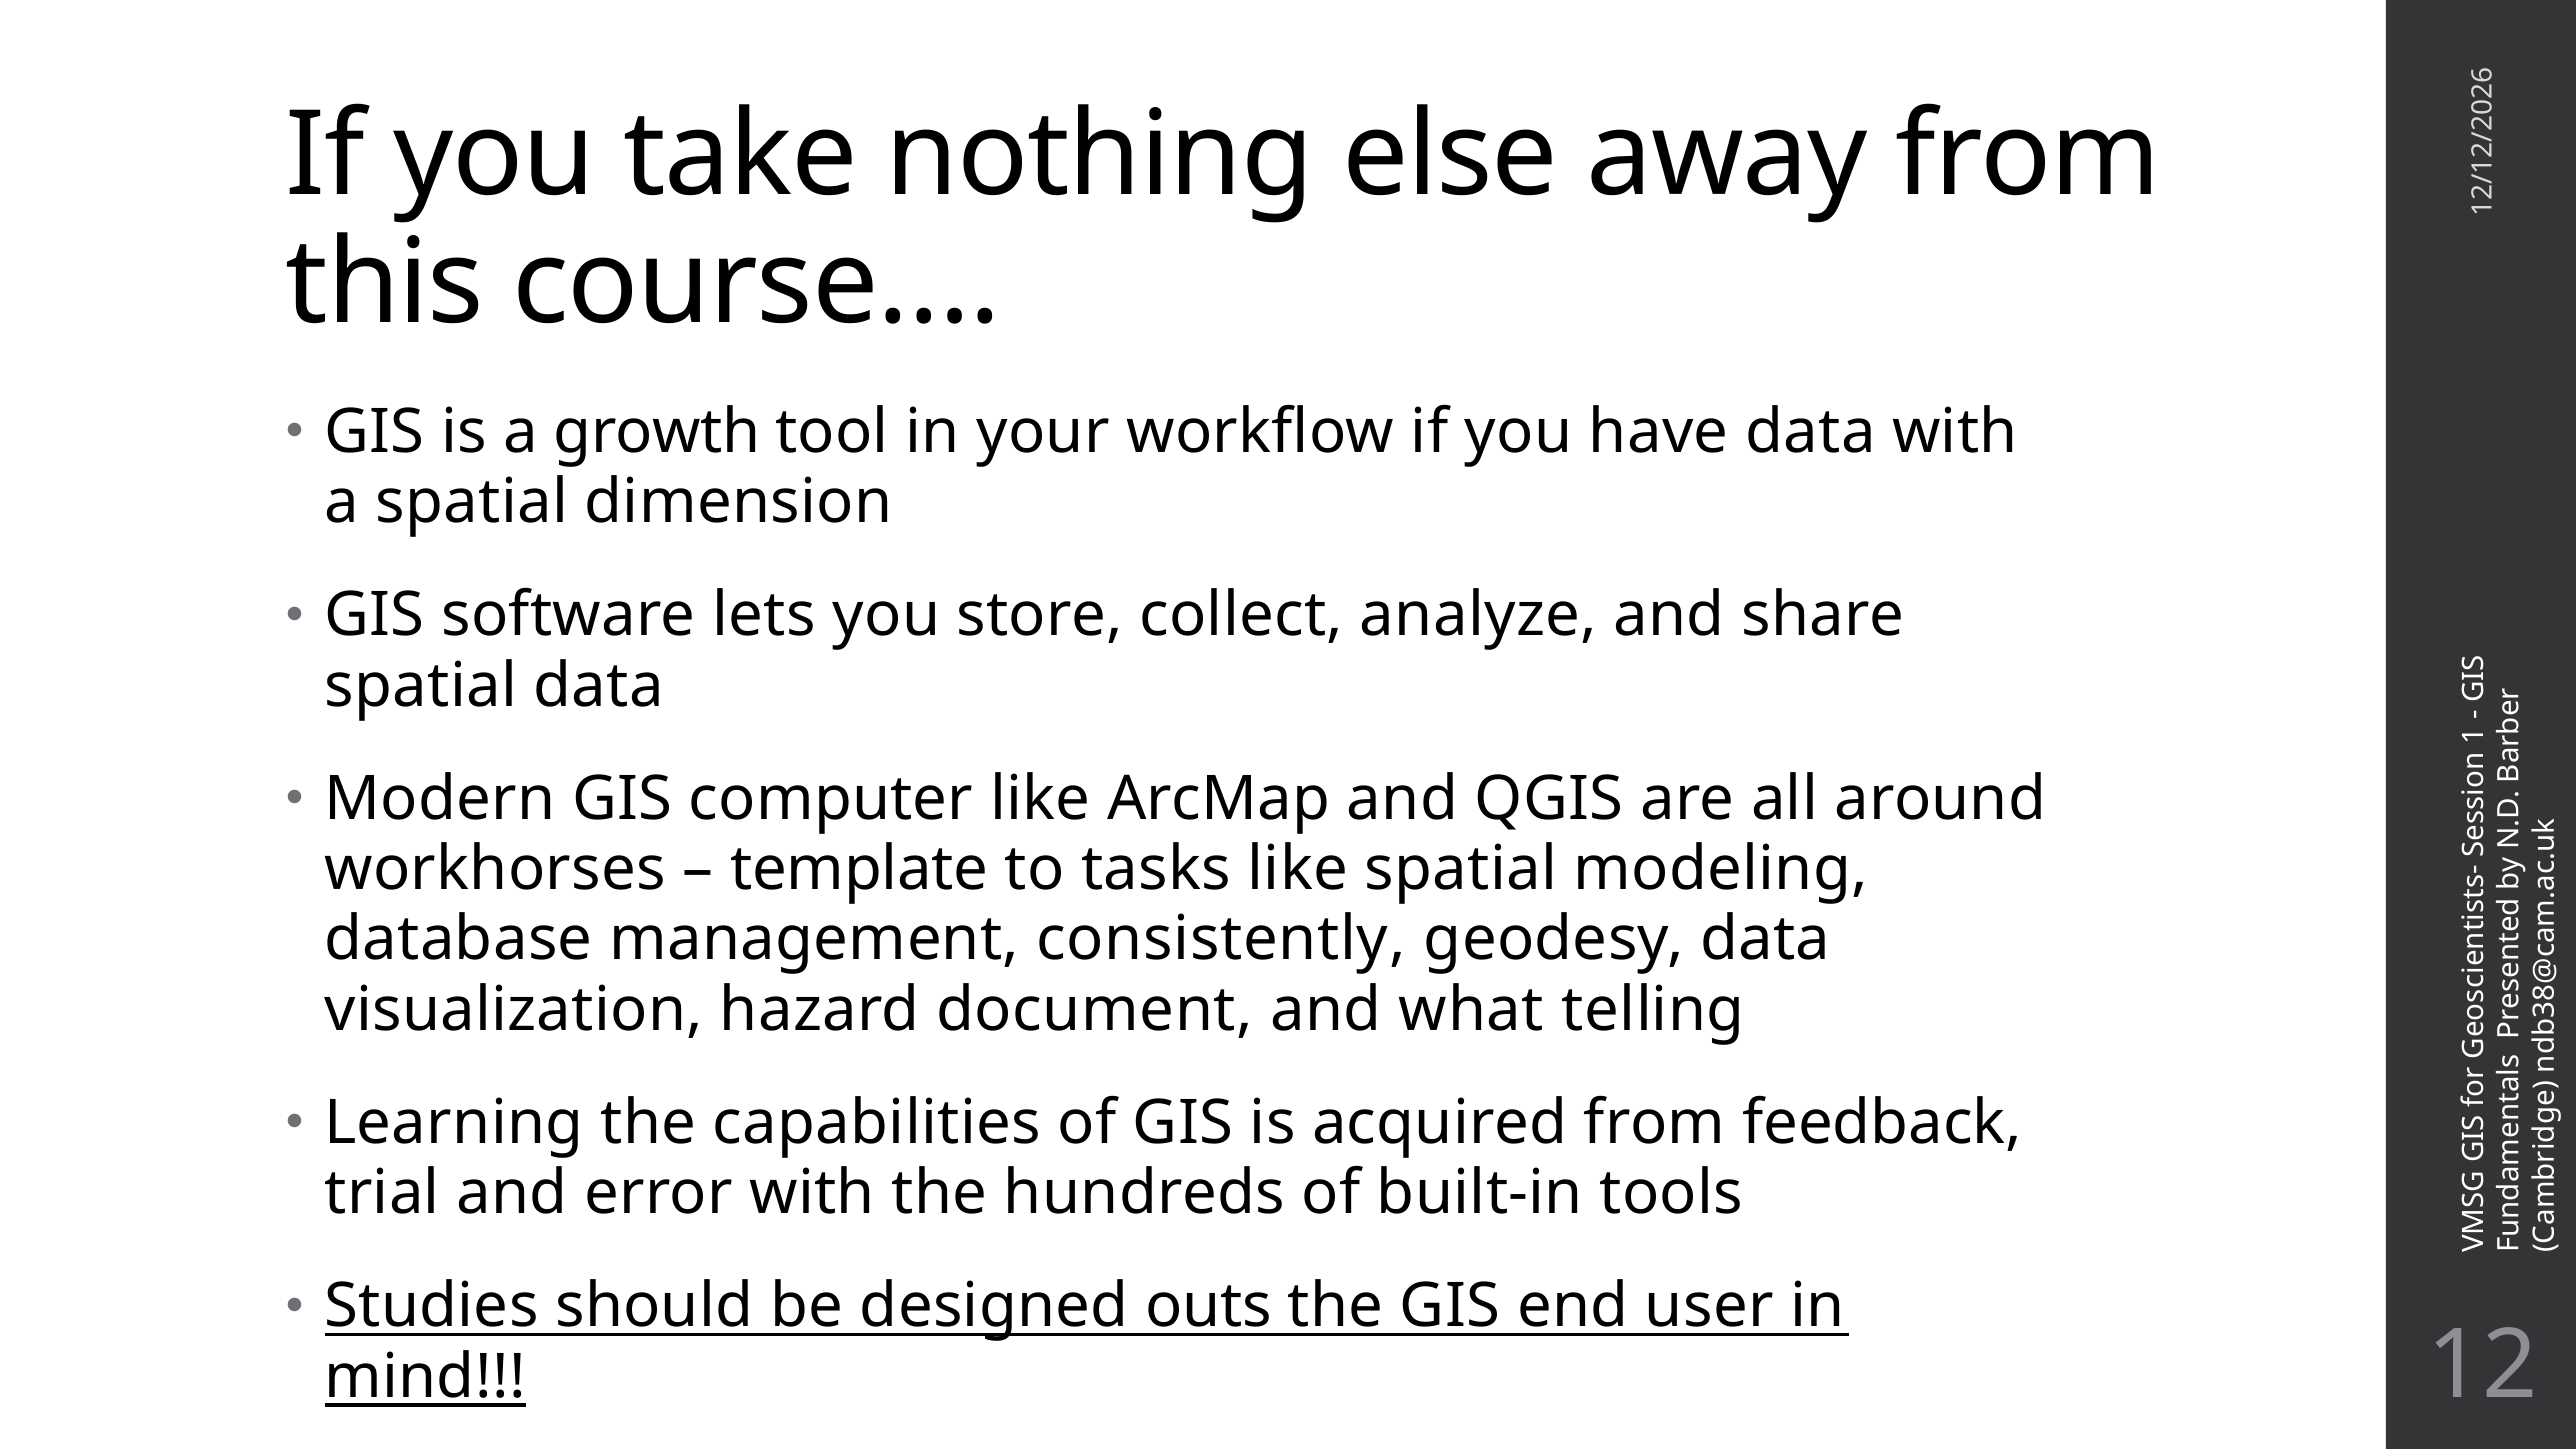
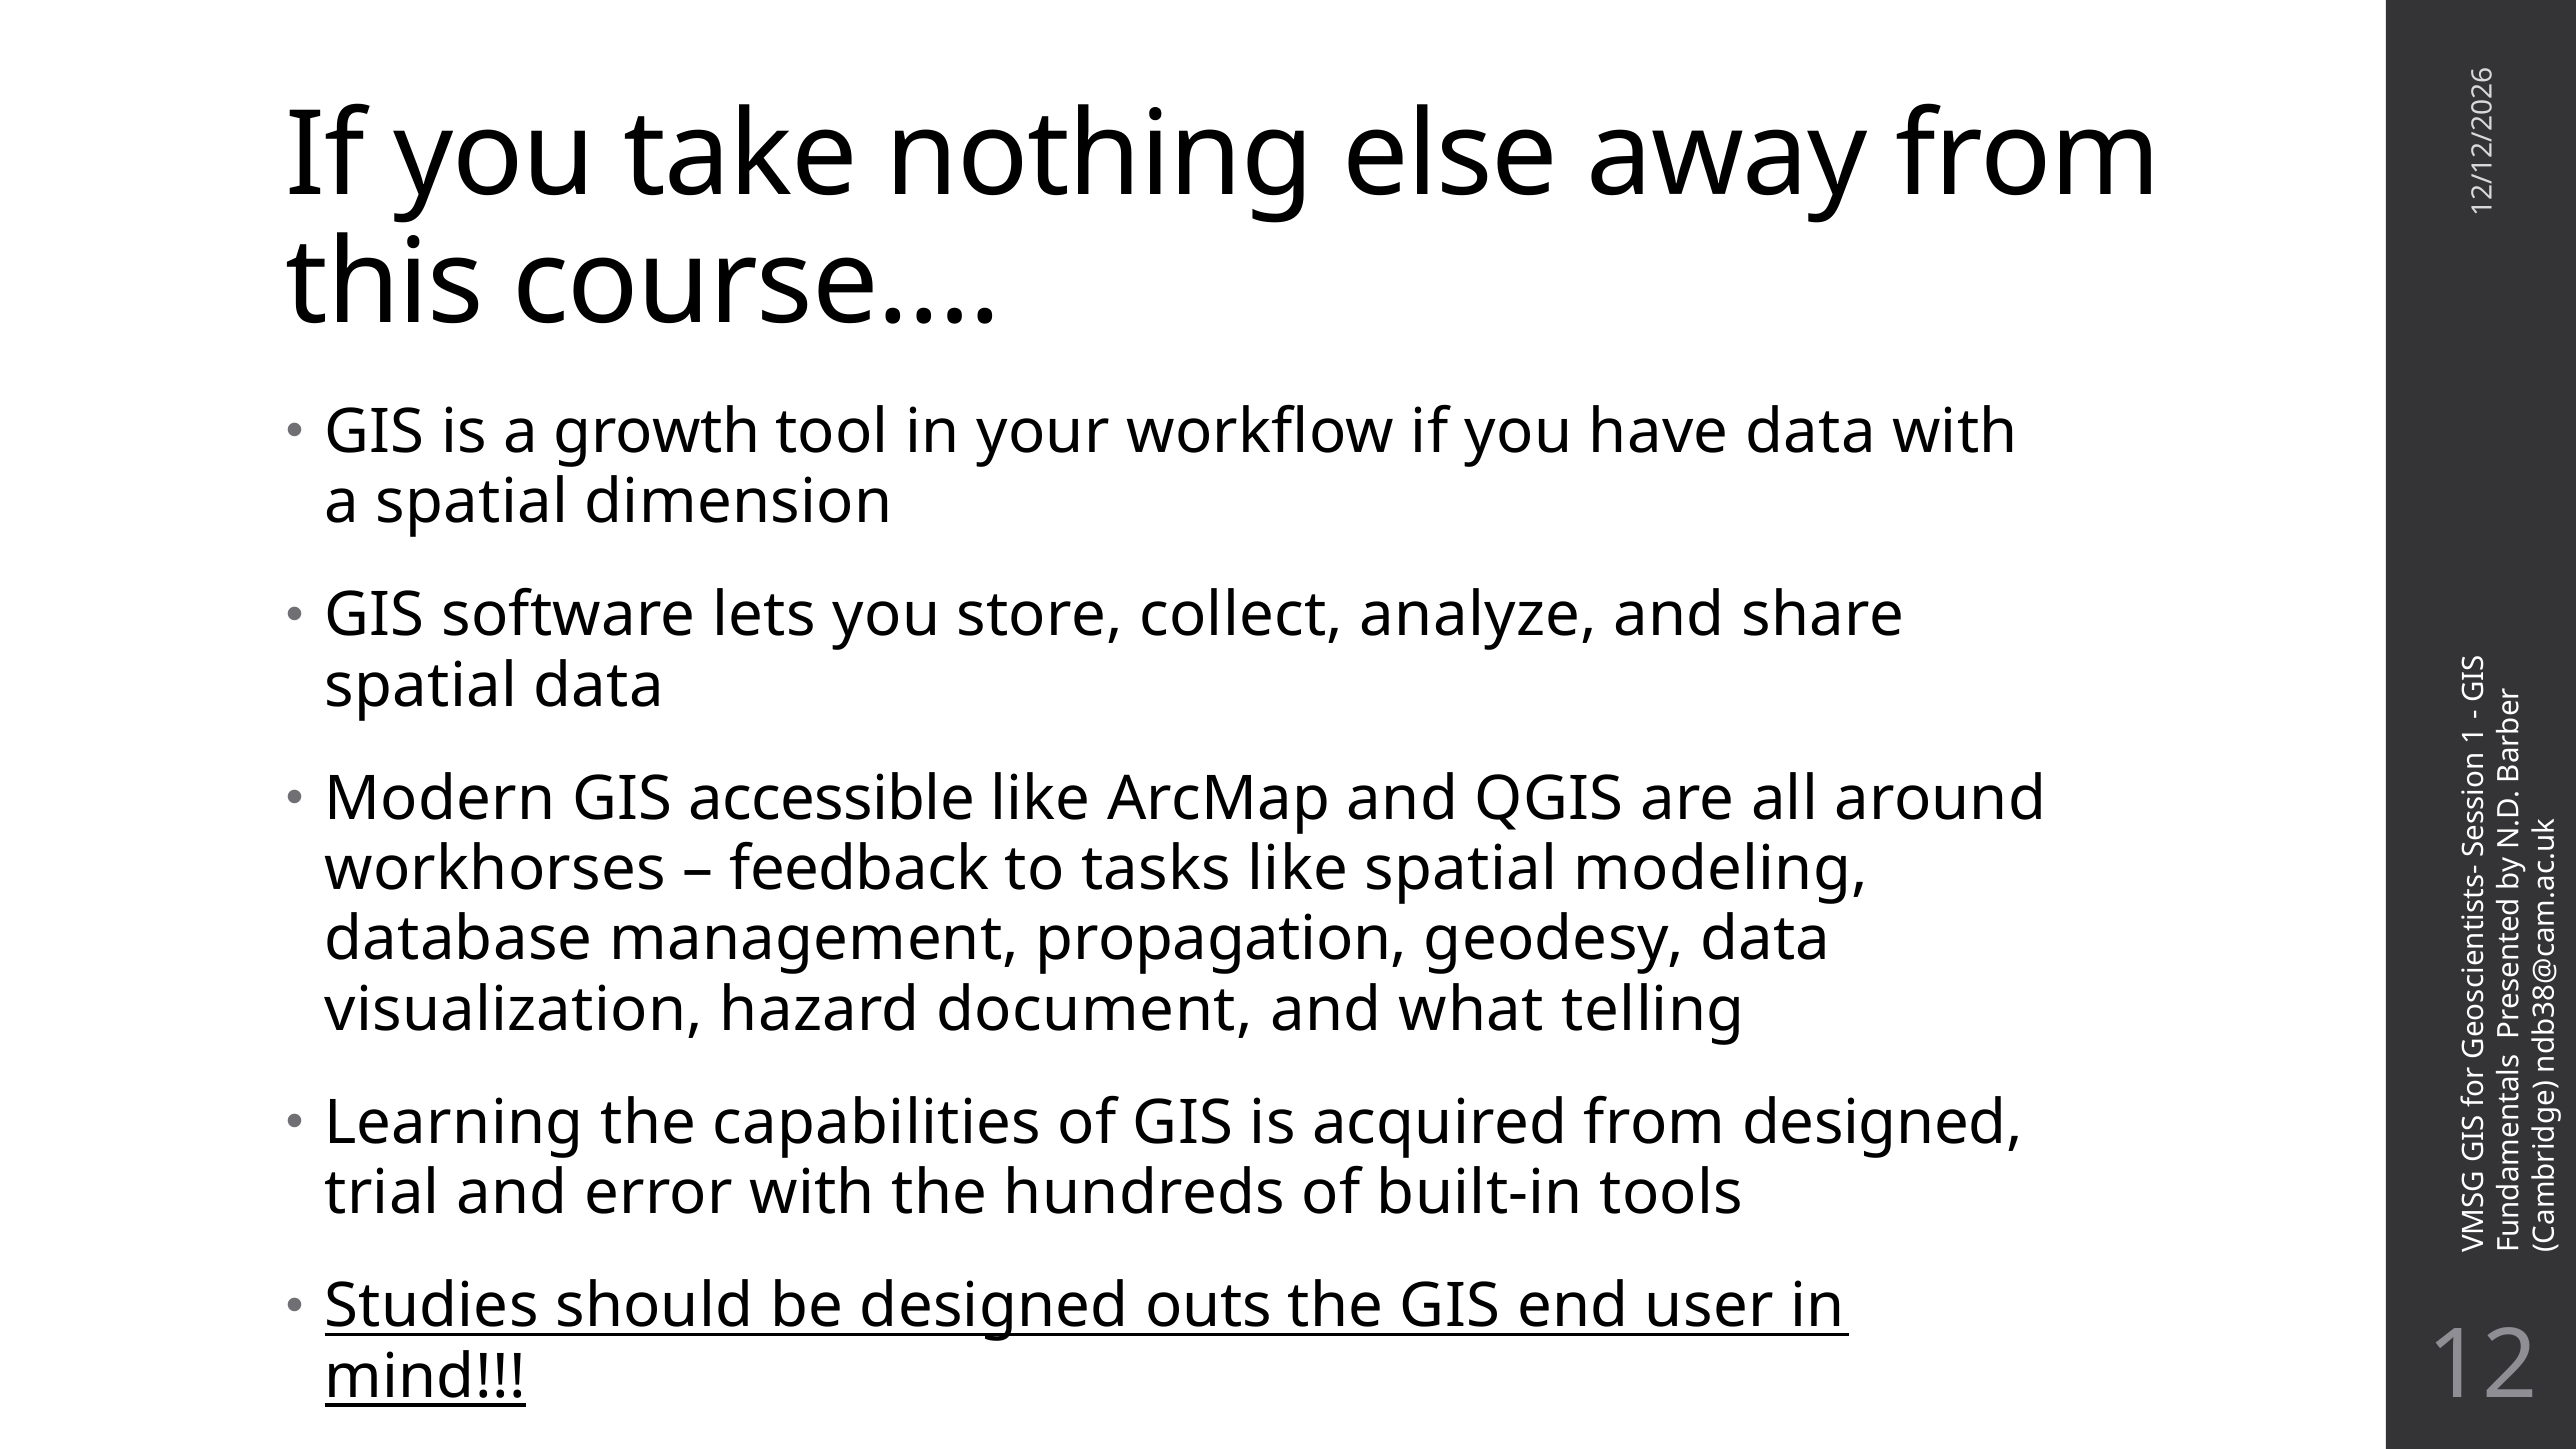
computer: computer -> accessible
template: template -> feedback
consistently: consistently -> propagation
from feedback: feedback -> designed
